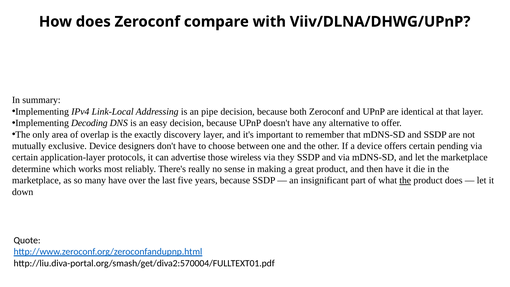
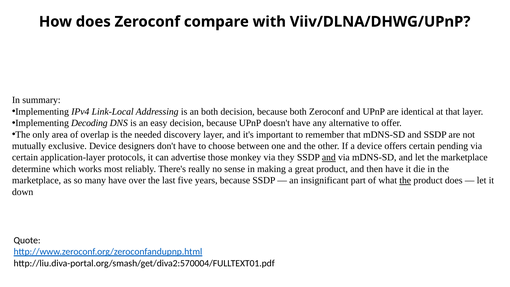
an pipe: pipe -> both
exactly: exactly -> needed
wireless: wireless -> monkey
and at (329, 157) underline: none -> present
